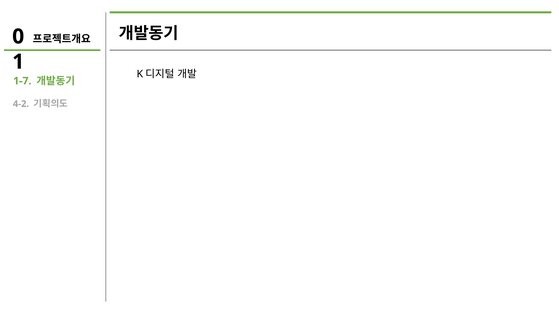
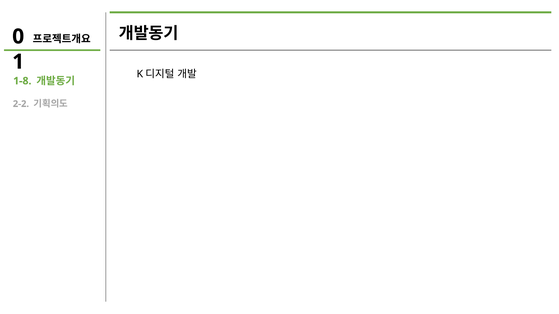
1-7: 1-7 -> 1-8
4-2: 4-2 -> 2-2
